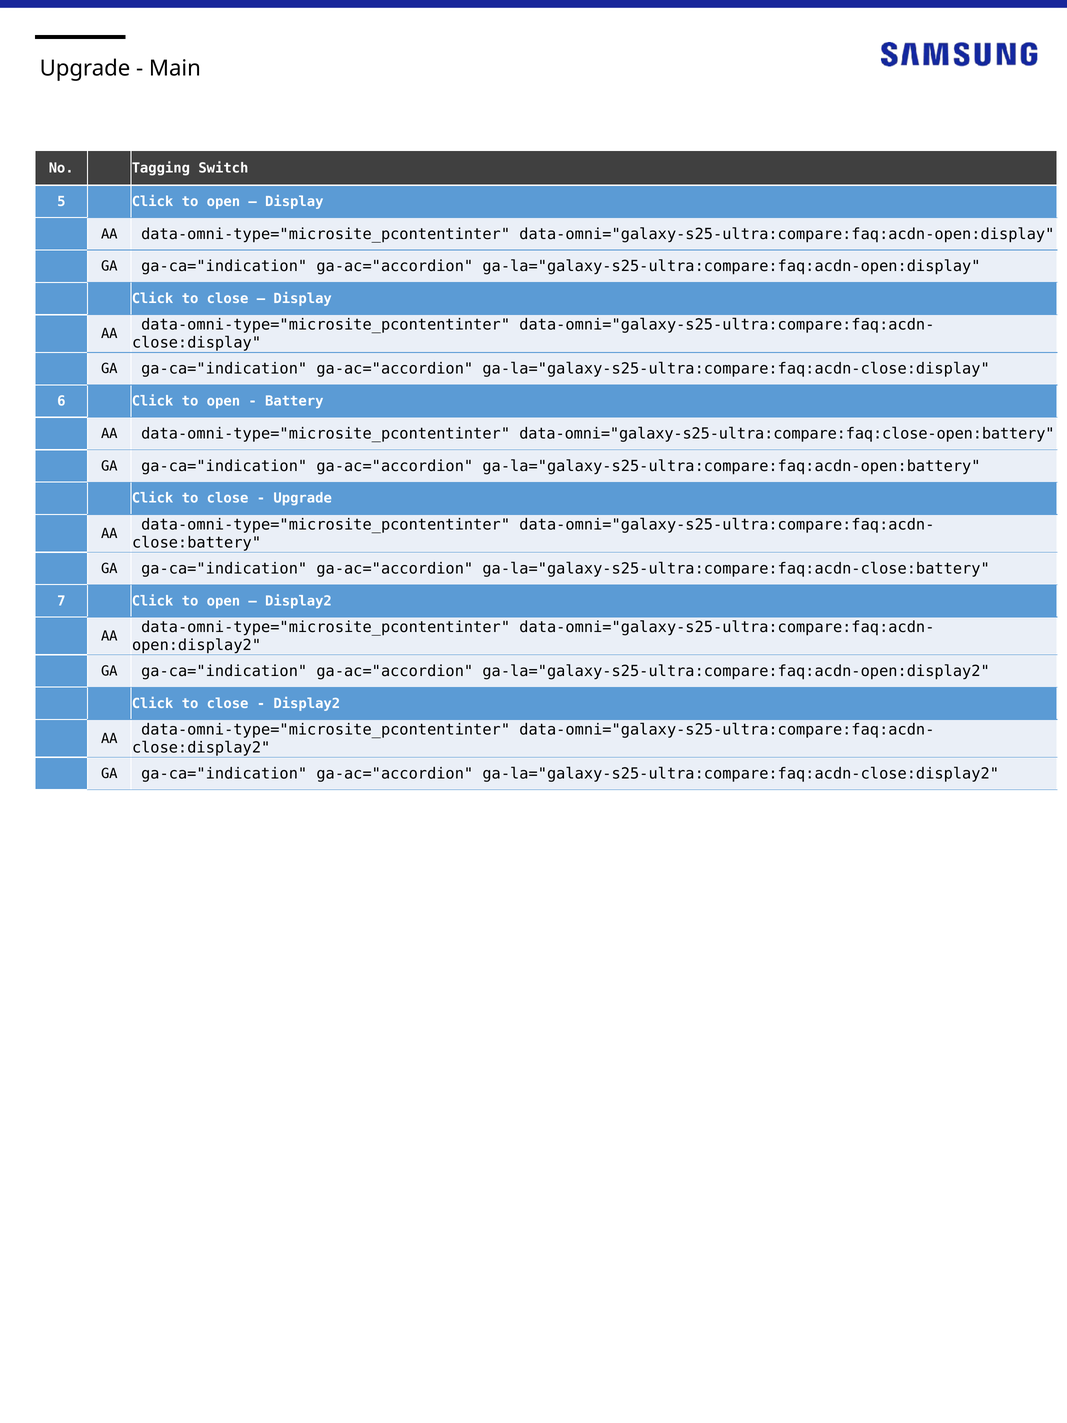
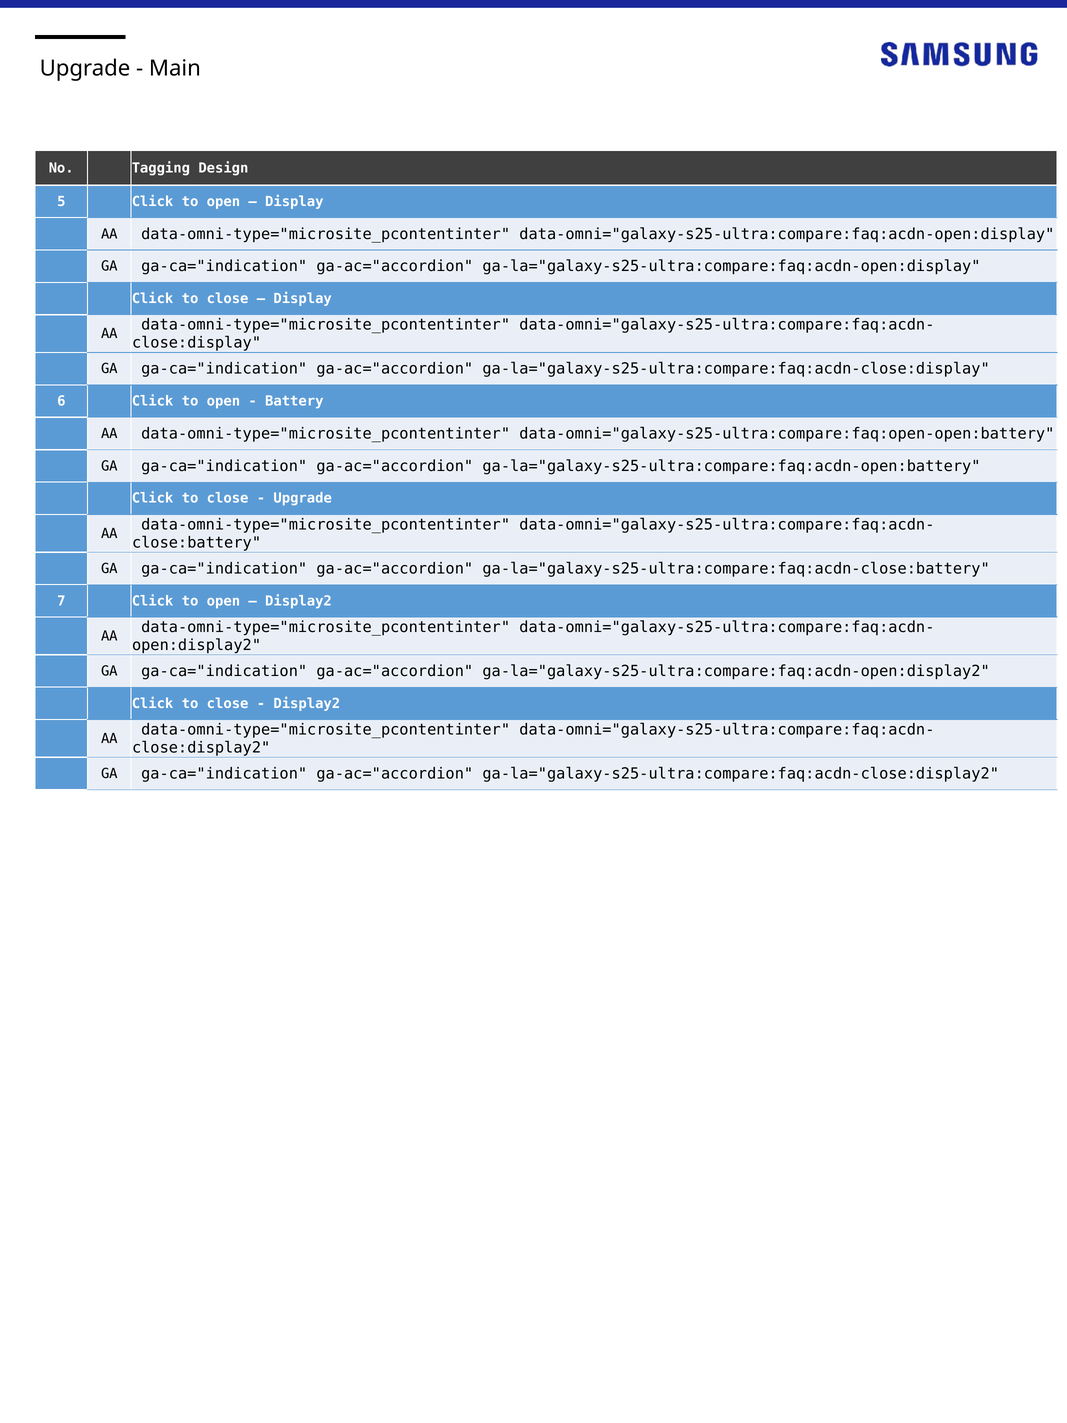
Switch: Switch -> Design
data-omni="galaxy-s25-ultra:compare:faq:close-open:battery: data-omni="galaxy-s25-ultra:compare:faq:close-open:battery -> data-omni="galaxy-s25-ultra:compare:faq:open-open:battery
